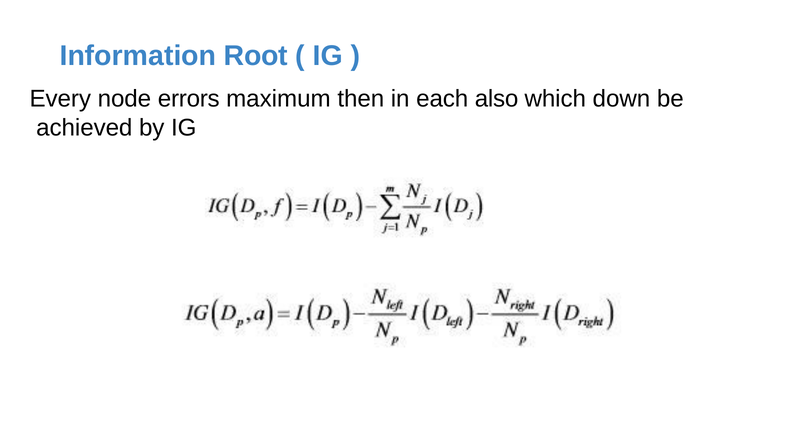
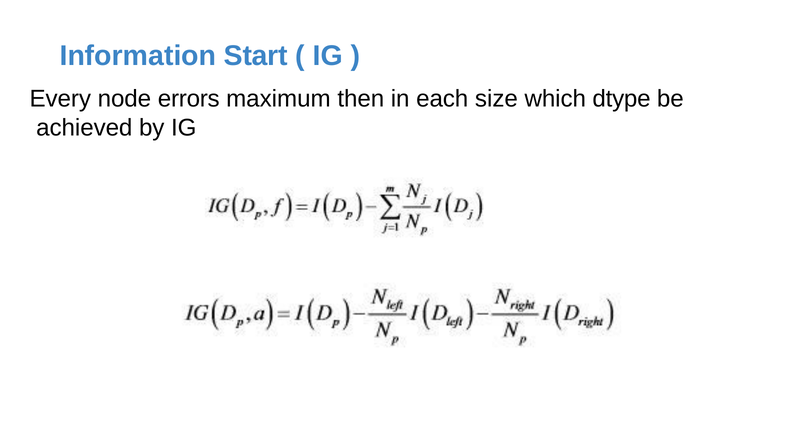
Root: Root -> Start
also: also -> size
down: down -> dtype
